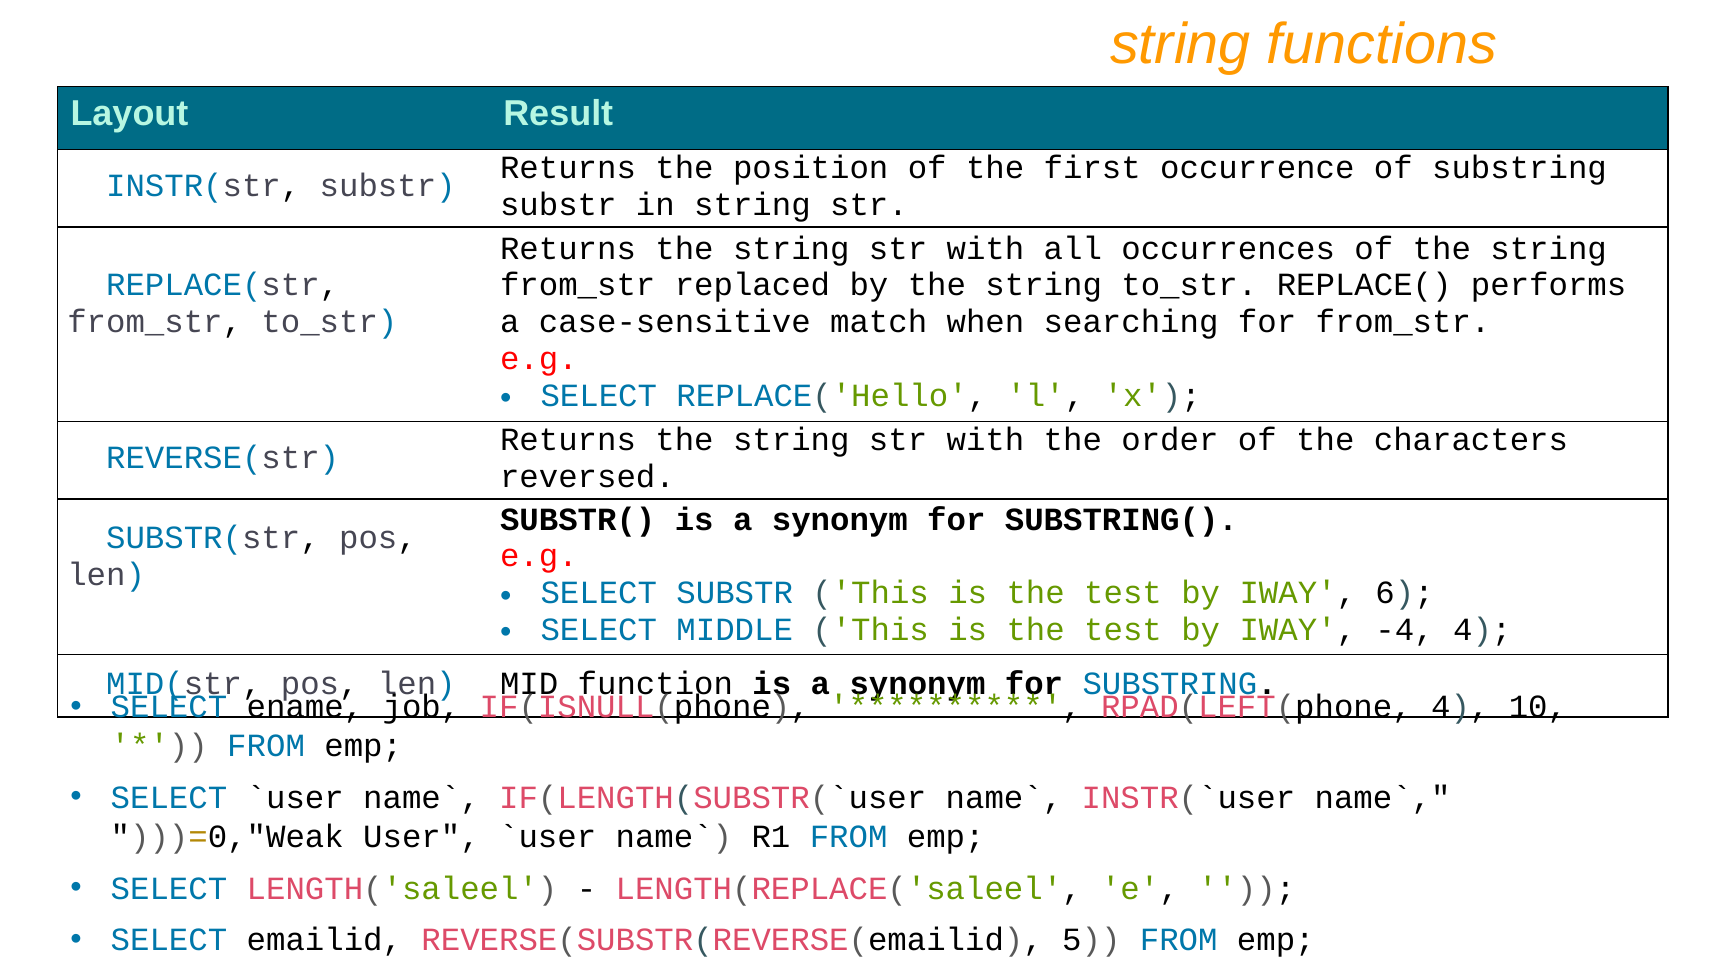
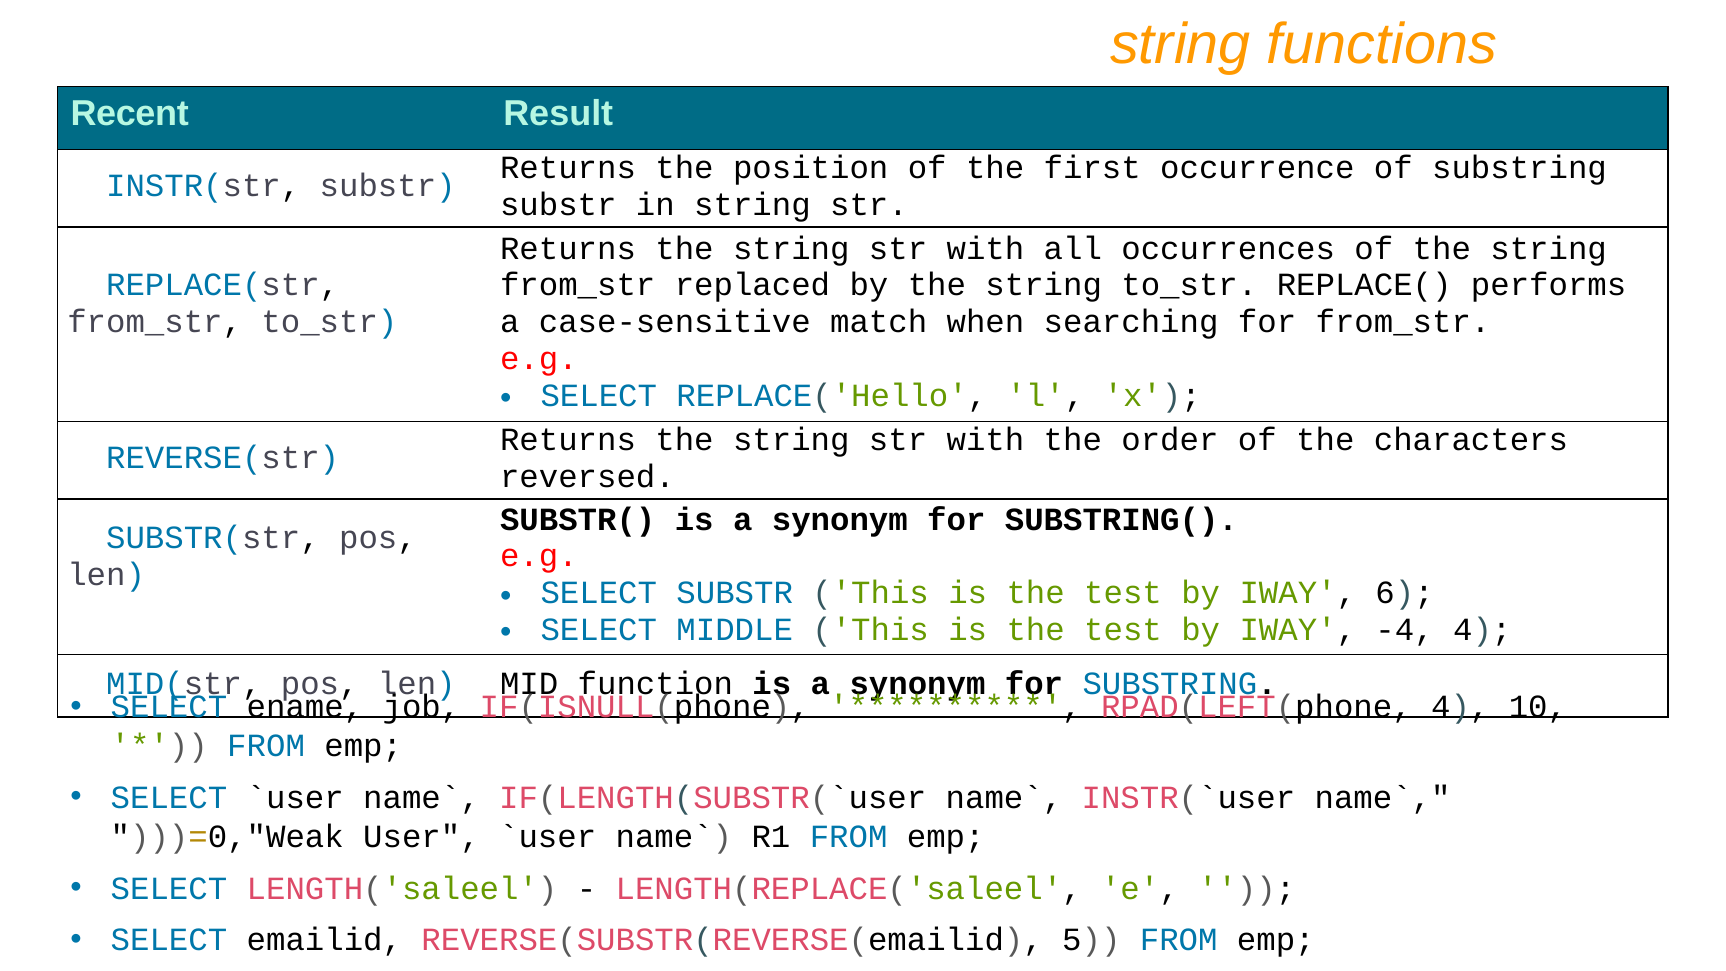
Layout: Layout -> Recent
